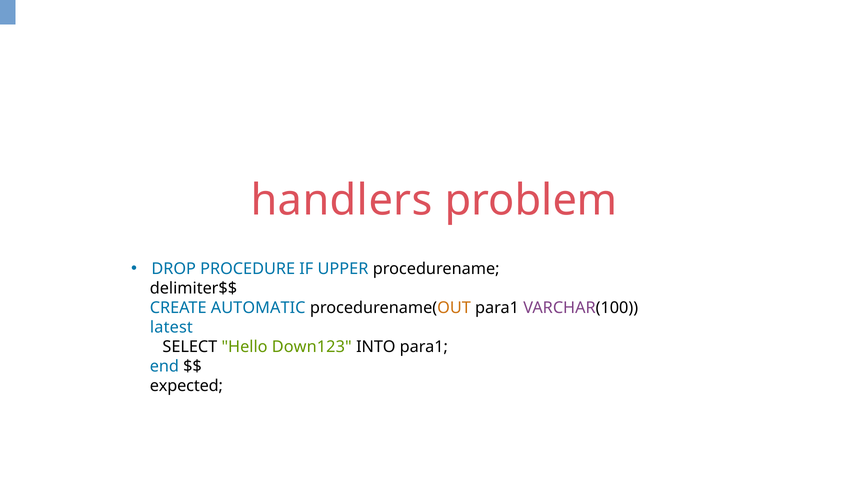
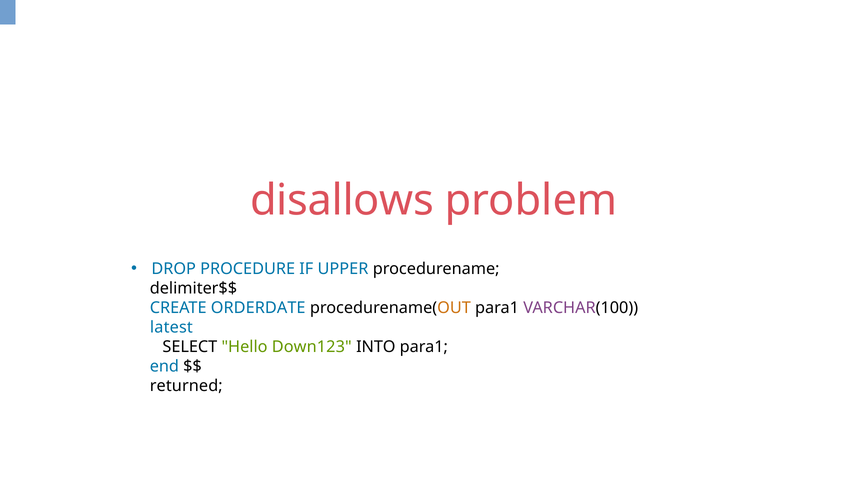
handlers: handlers -> disallows
AUTOMATIC: AUTOMATIC -> ORDERDATE
expected: expected -> returned
